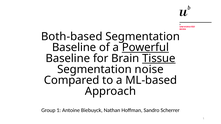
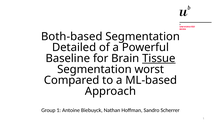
Baseline at (74, 48): Baseline -> Detailed
Powerful underline: present -> none
noise: noise -> worst
